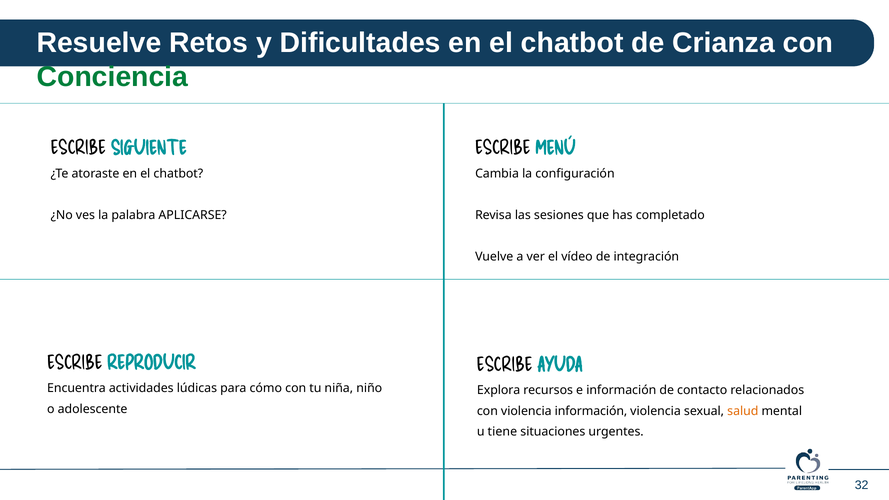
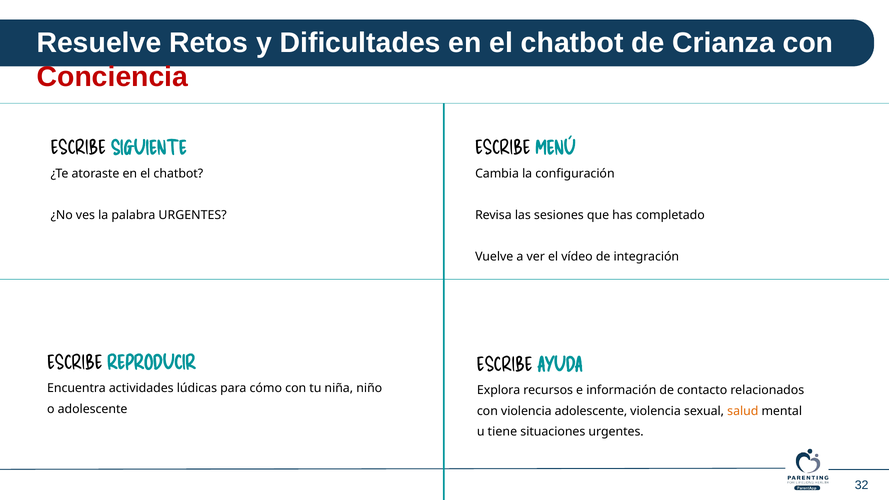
Conciencia colour: green -> red
palabra APLICARSE: APLICARSE -> URGENTES
violencia información: información -> adolescente
